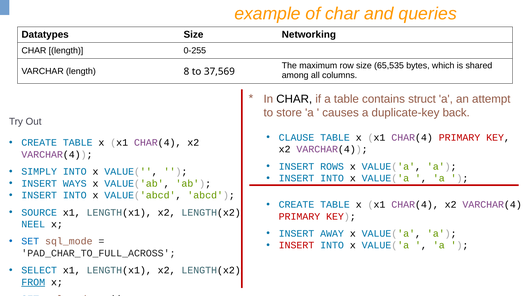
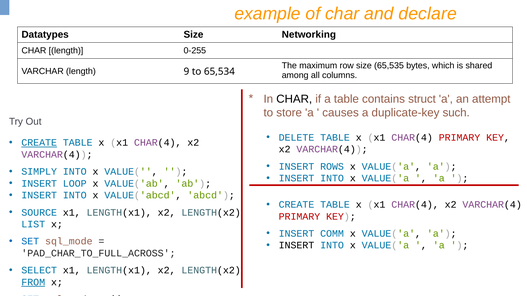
queries: queries -> declare
8: 8 -> 9
37,569: 37,569 -> 65,534
back: back -> such
CLAUSE: CLAUSE -> DELETE
CREATE at (39, 143) underline: none -> present
WAYS: WAYS -> LOOP
NEEL: NEEL -> LIST
AWAY: AWAY -> COMM
INSERT at (296, 246) colour: red -> black
